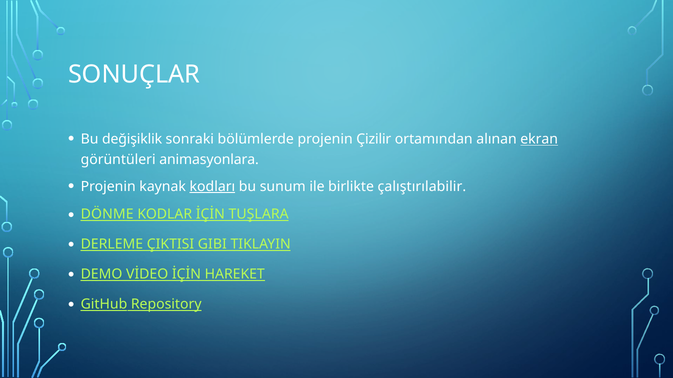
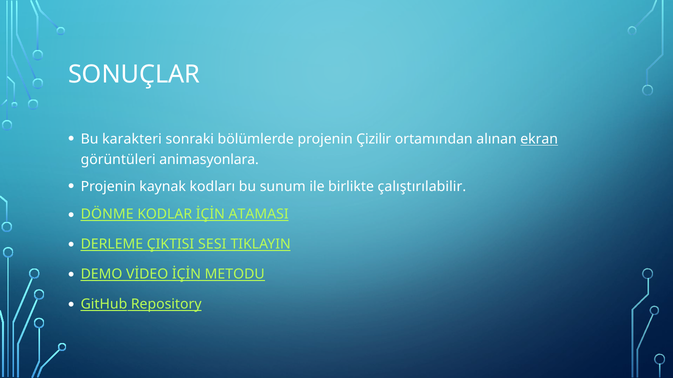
değişiklik: değişiklik -> karakteri
kodları underline: present -> none
TUŞLARA: TUŞLARA -> ATAMASI
GIBI: GIBI -> SESI
HAREKET: HAREKET -> METODU
